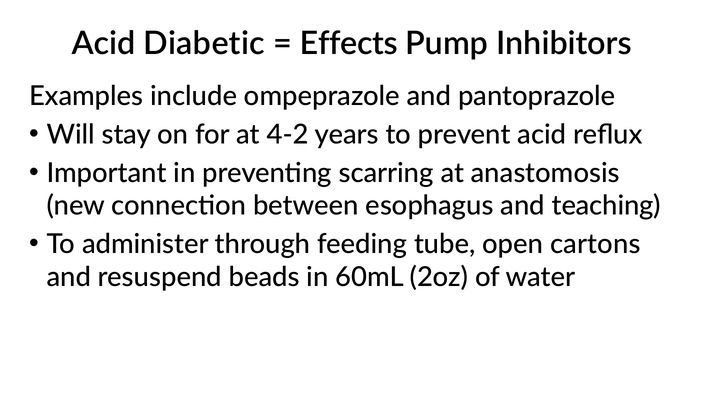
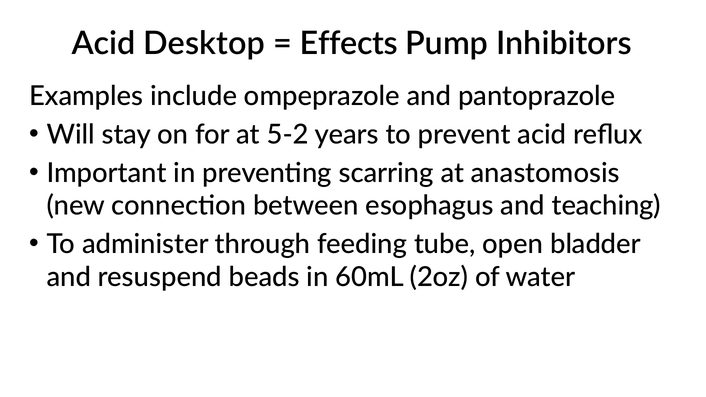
Diabetic: Diabetic -> Desktop
4-2: 4-2 -> 5-2
cartons: cartons -> bladder
